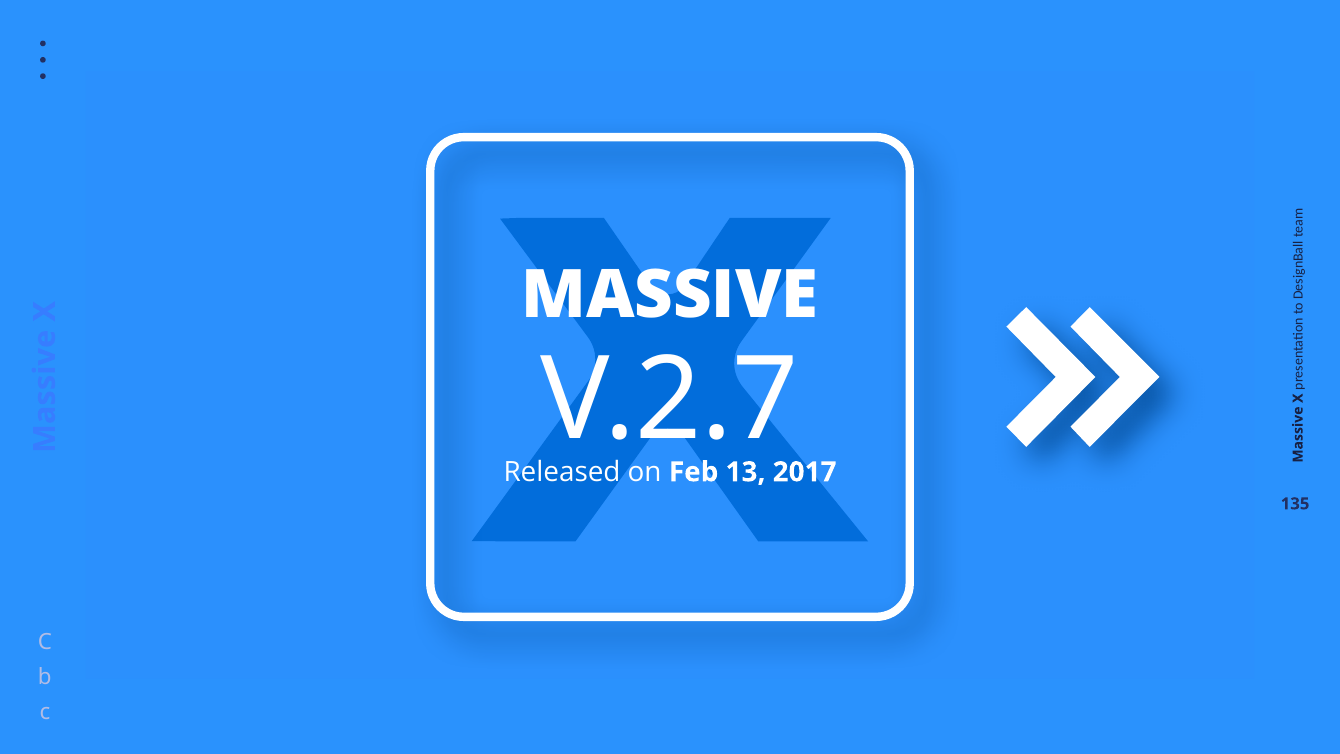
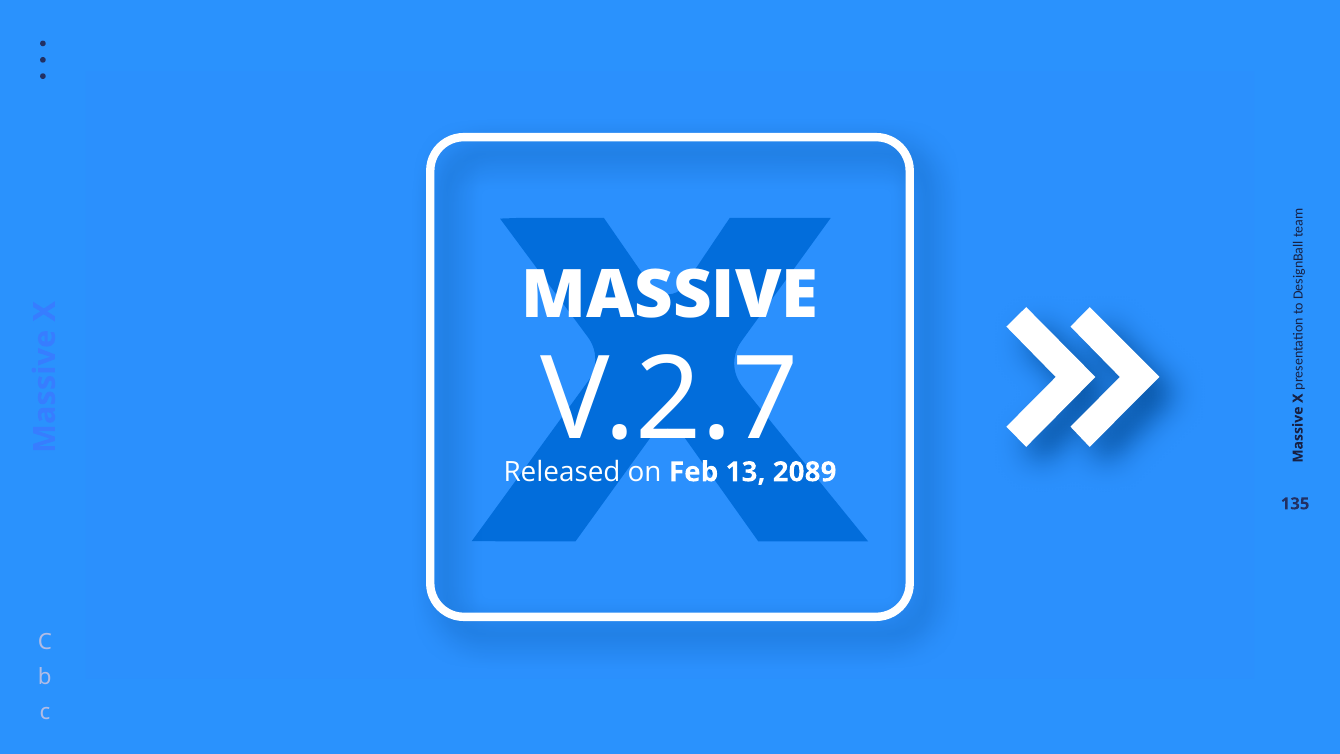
2017: 2017 -> 2089
